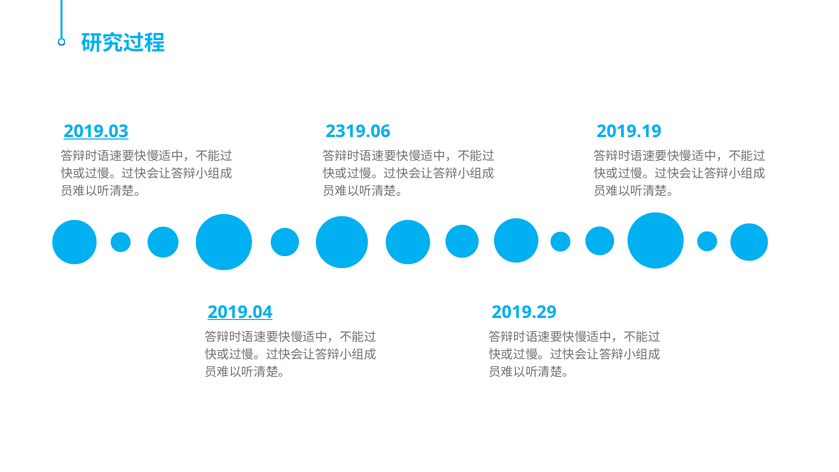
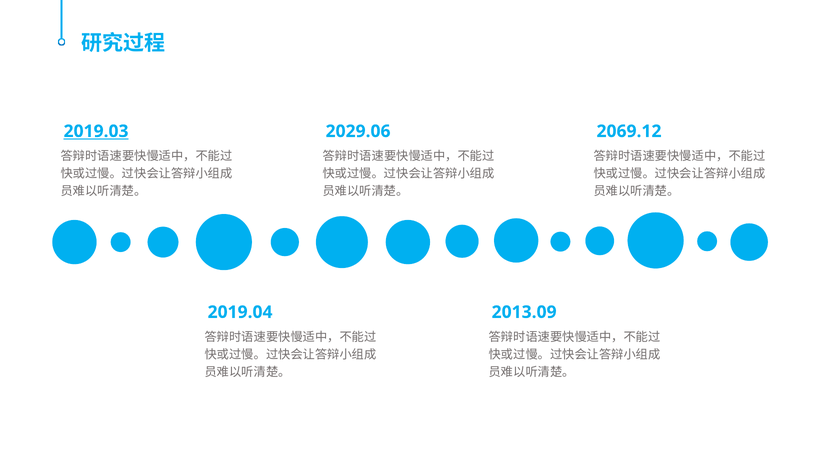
2319.06: 2319.06 -> 2029.06
2019.19: 2019.19 -> 2069.12
2019.04 underline: present -> none
2019.29: 2019.29 -> 2013.09
